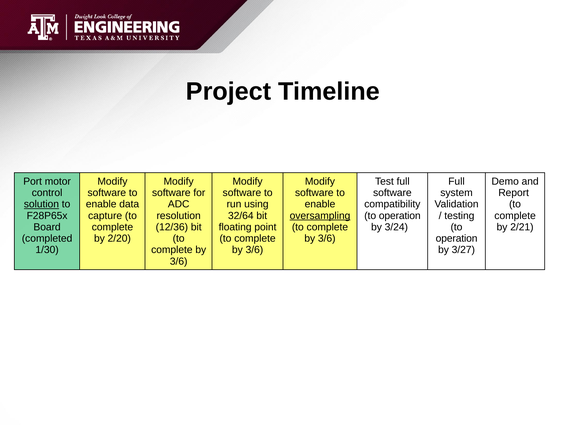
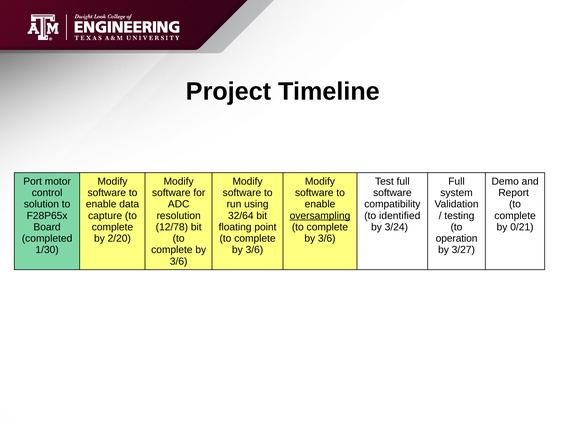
solution underline: present -> none
operation at (400, 215): operation -> identified
12/36: 12/36 -> 12/78
2/21: 2/21 -> 0/21
